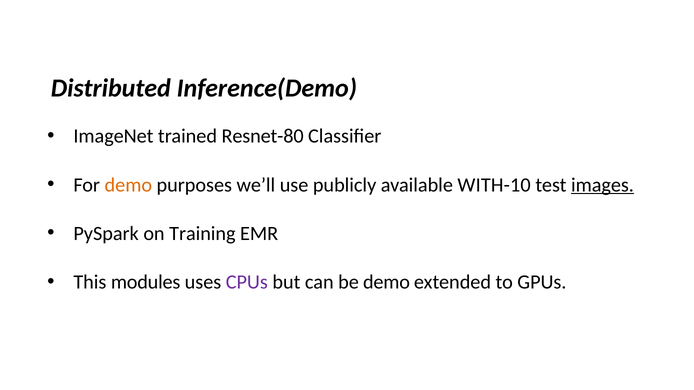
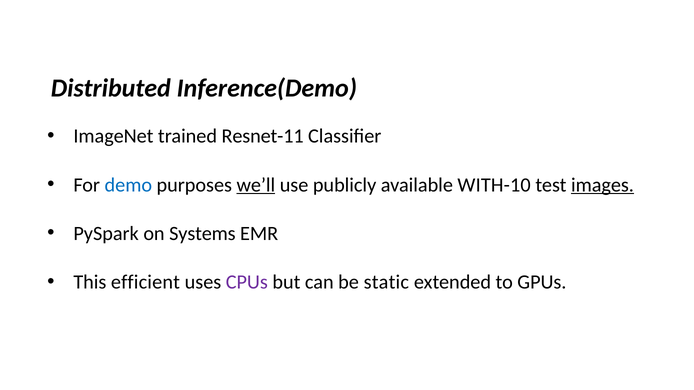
Resnet-80: Resnet-80 -> Resnet-11
demo at (128, 185) colour: orange -> blue
we’ll underline: none -> present
Training: Training -> Systems
modules: modules -> efficient
be demo: demo -> static
